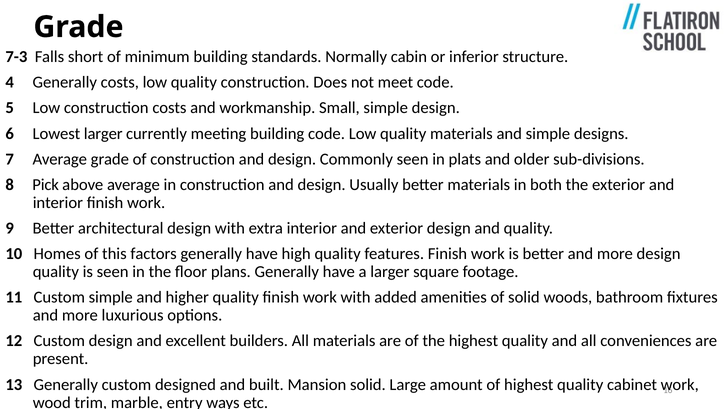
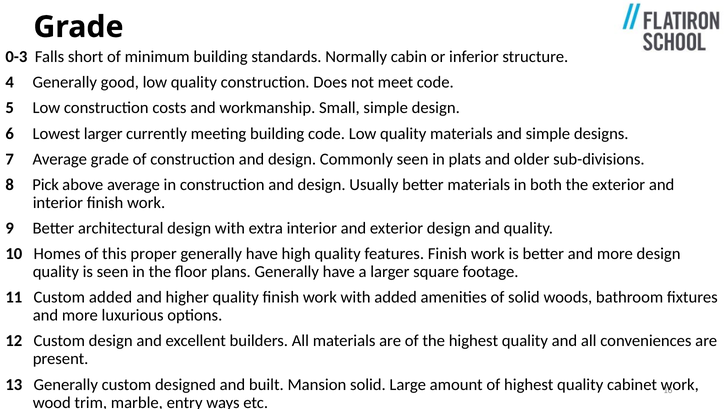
7-3: 7-3 -> 0-3
Generally costs: costs -> good
factors: factors -> proper
Custom simple: simple -> added
